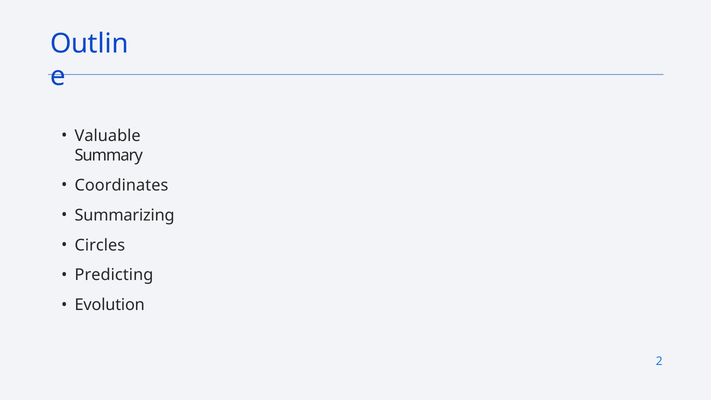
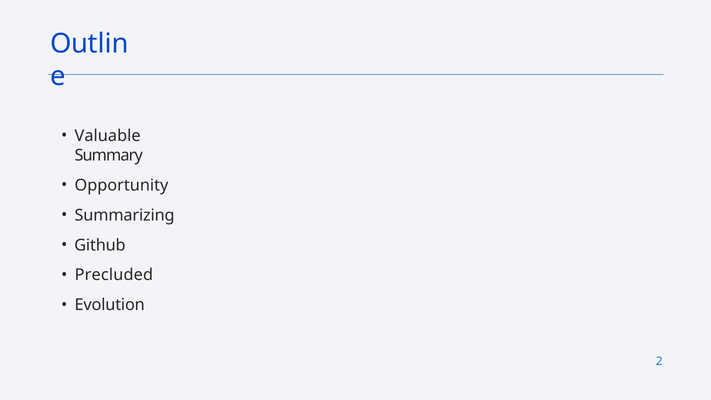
Coordinates: Coordinates -> Opportunity
Circles: Circles -> Github
Predicting: Predicting -> Precluded
